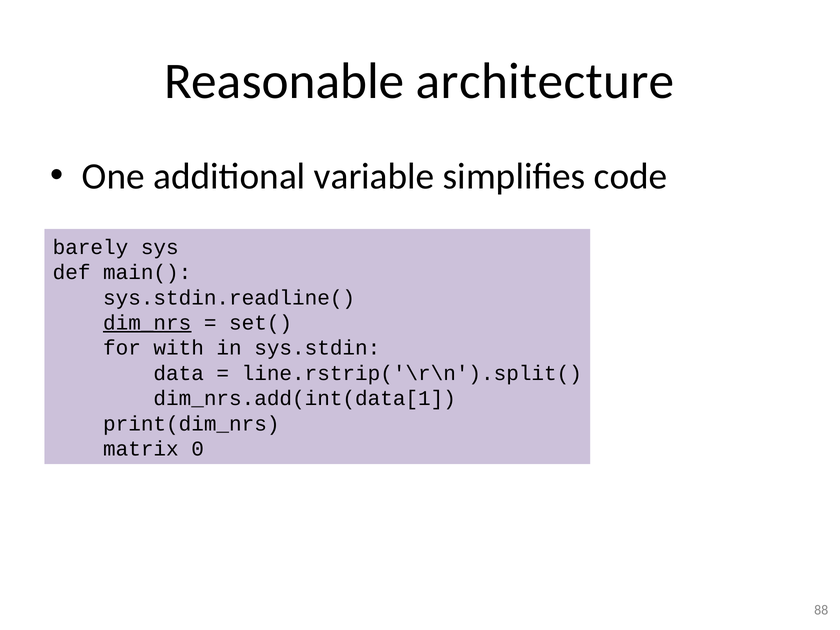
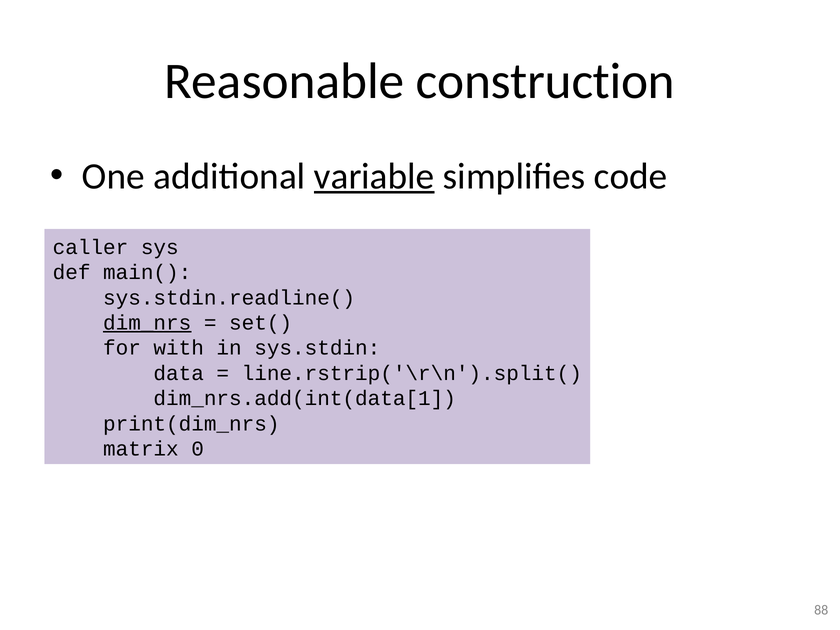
architecture: architecture -> construction
variable underline: none -> present
barely: barely -> caller
